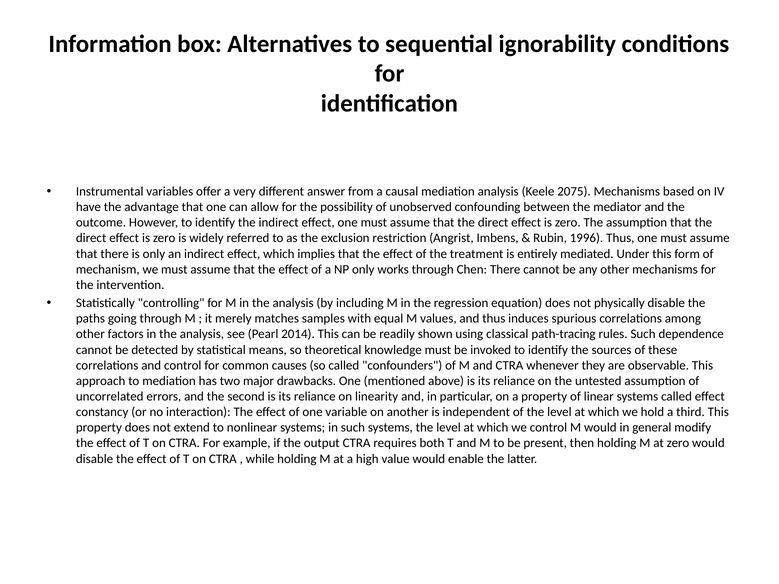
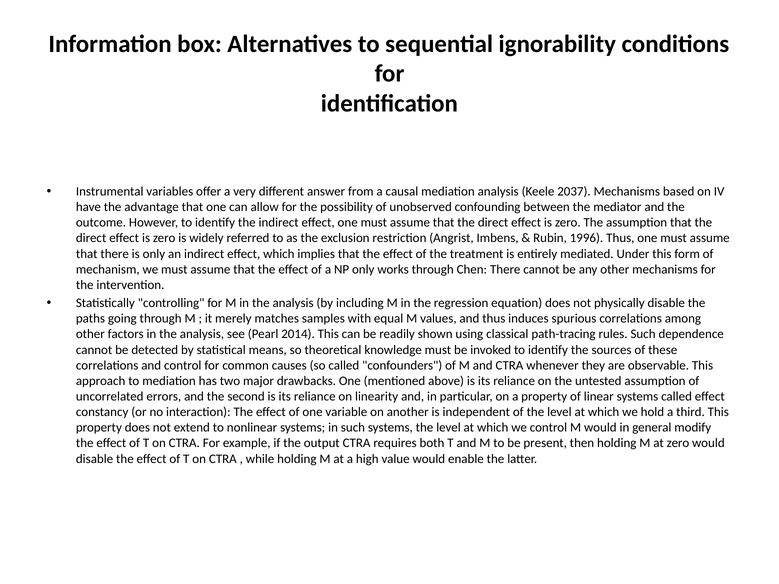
2075: 2075 -> 2037
